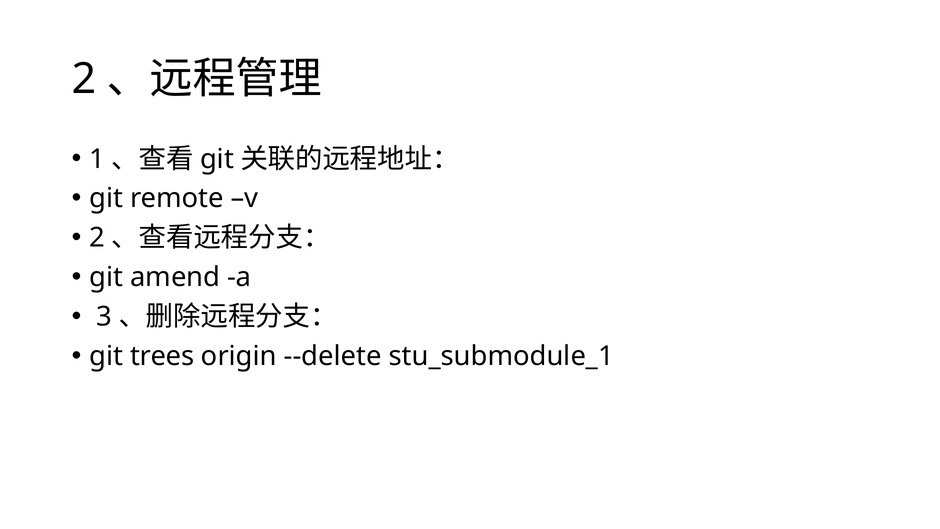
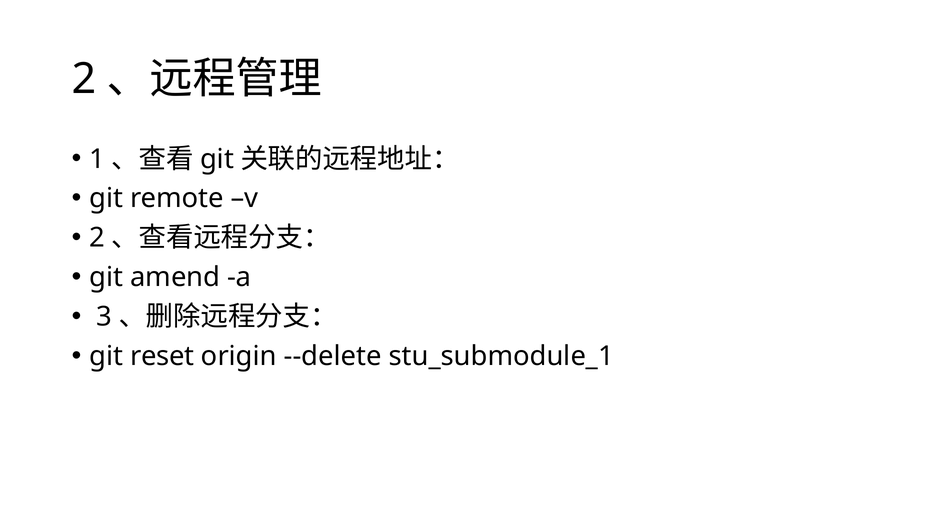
trees: trees -> reset
